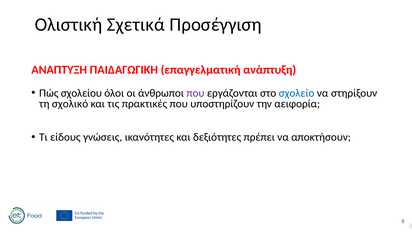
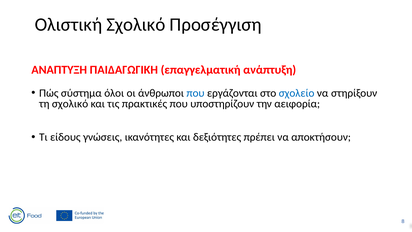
Ολιστική Σχετικά: Σχετικά -> Σχολικό
σχολείου: σχολείου -> σύστημα
που at (195, 93) colour: purple -> blue
